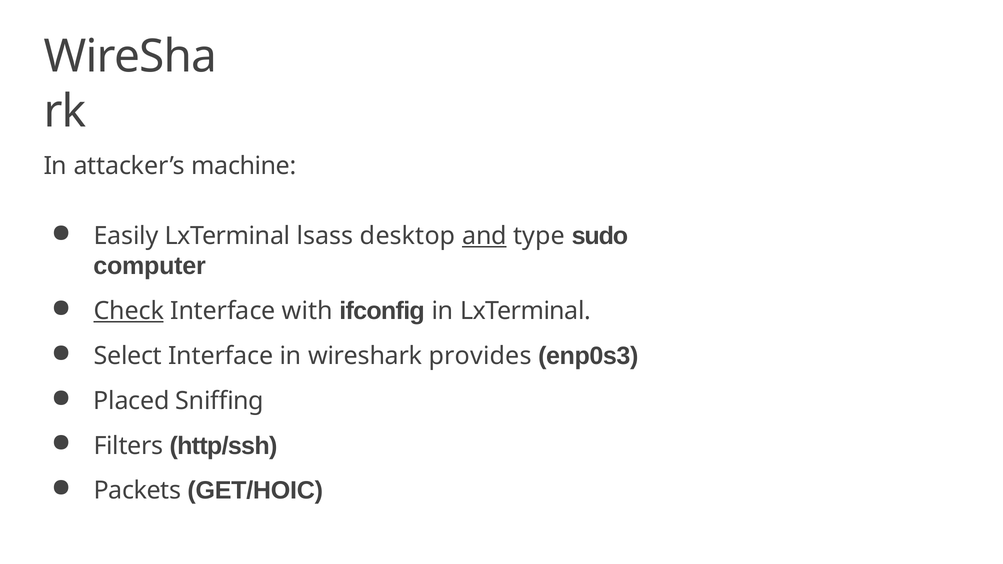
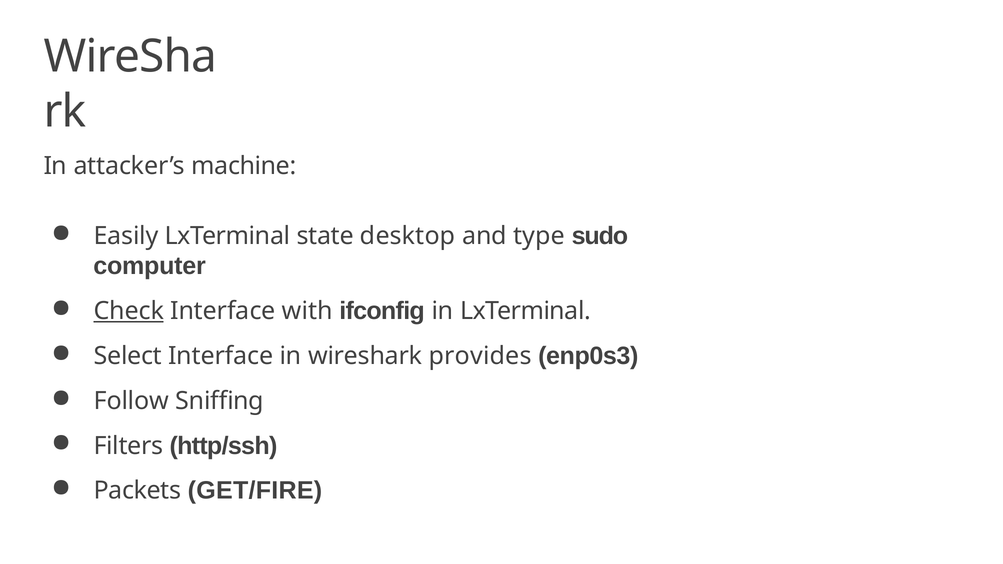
lsass: lsass -> state
and underline: present -> none
Placed: Placed -> Follow
GET/HOIC: GET/HOIC -> GET/FIRE
